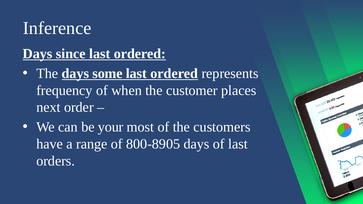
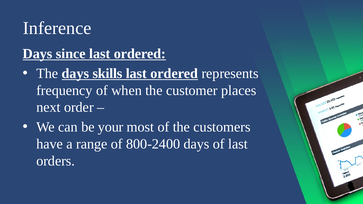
some: some -> skills
800-8905: 800-8905 -> 800-2400
